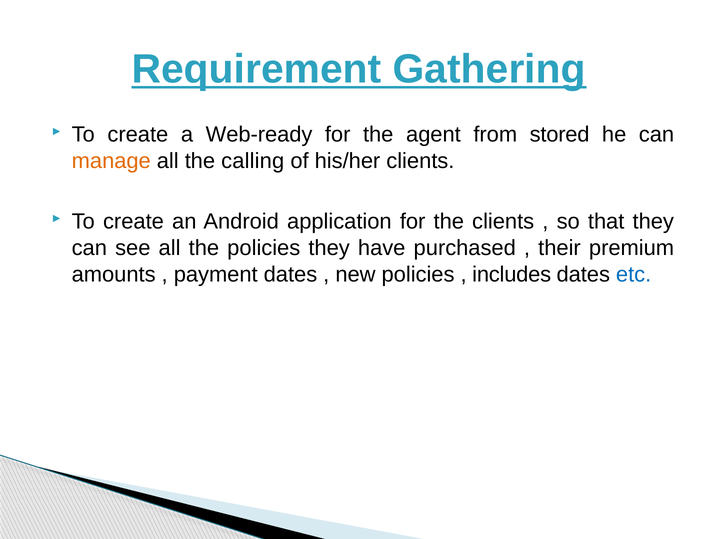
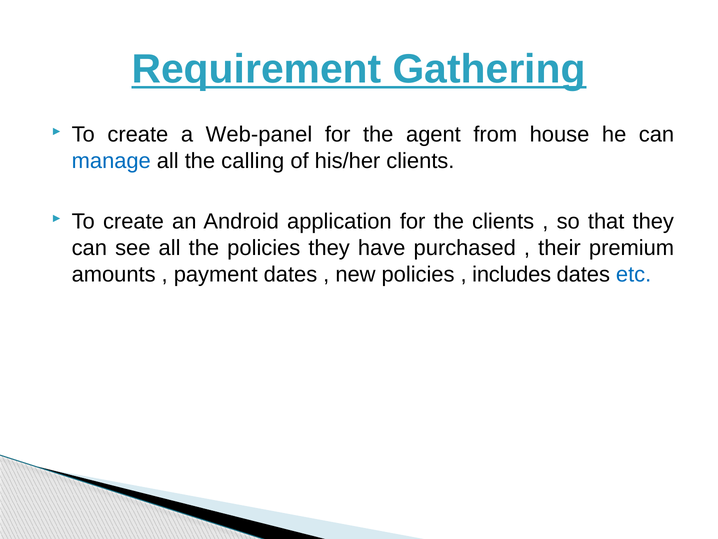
Web-ready: Web-ready -> Web-panel
stored: stored -> house
manage colour: orange -> blue
